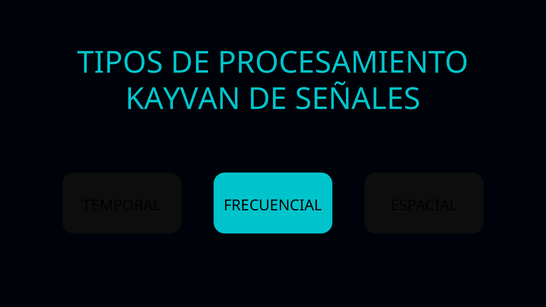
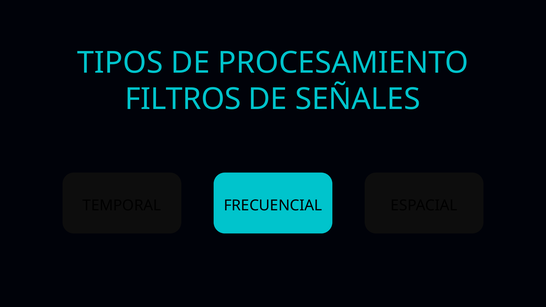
KAYVAN: KAYVAN -> FILTROS
